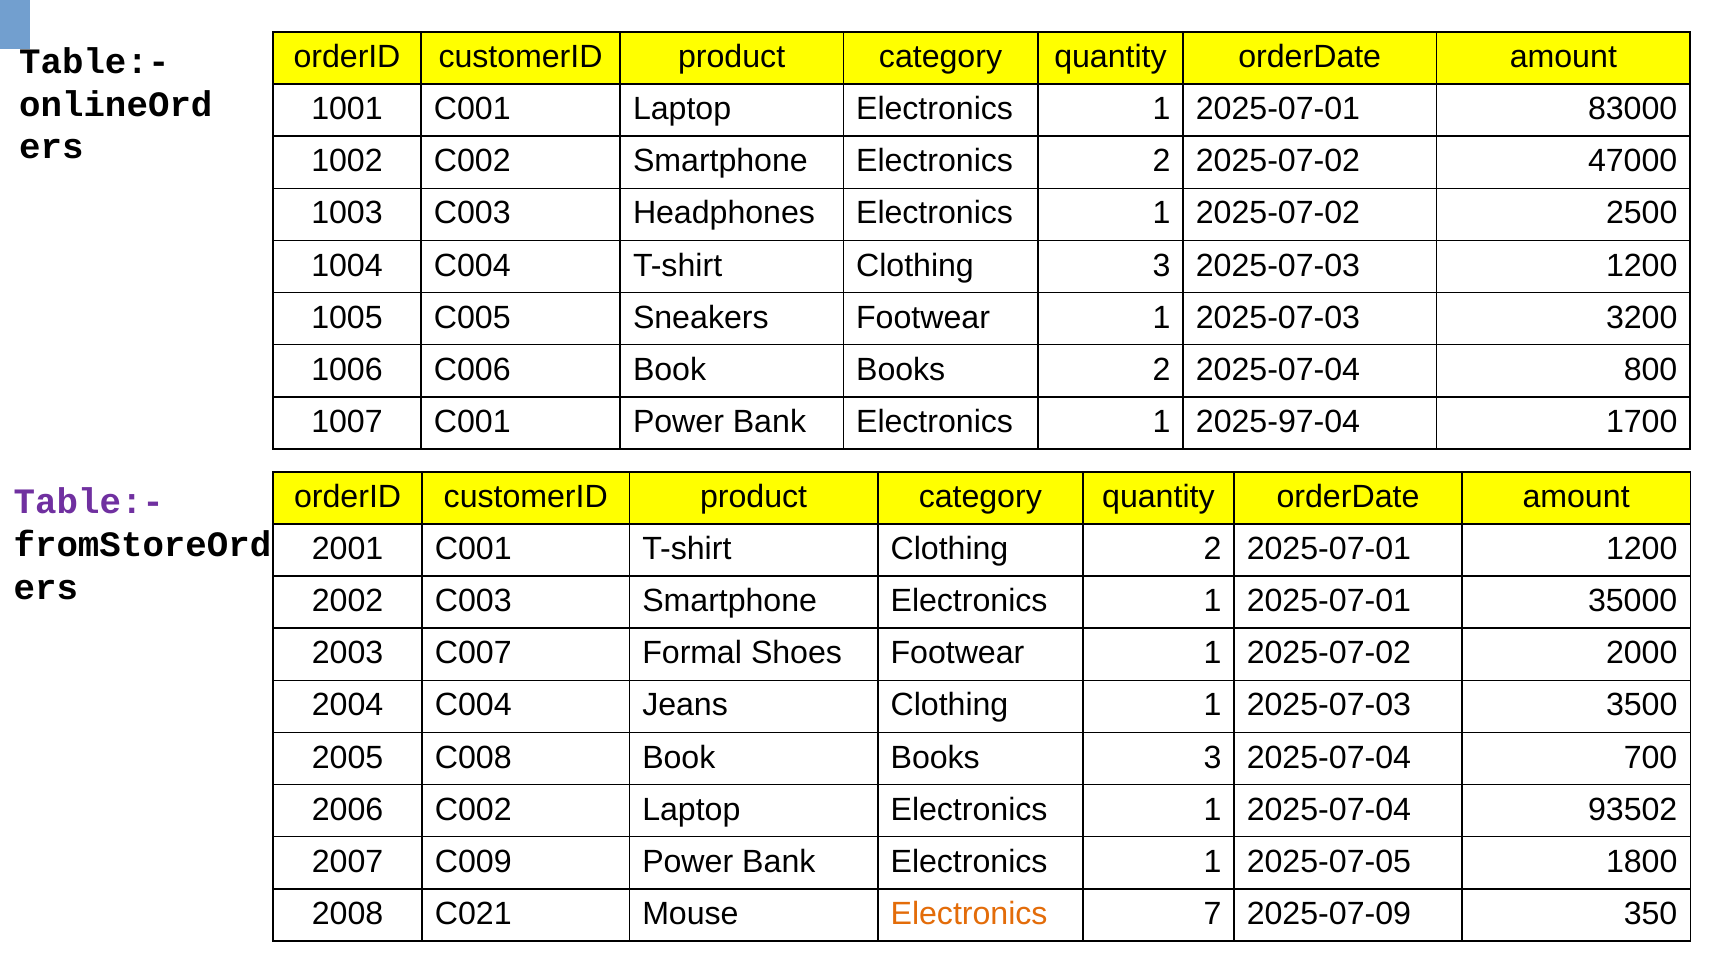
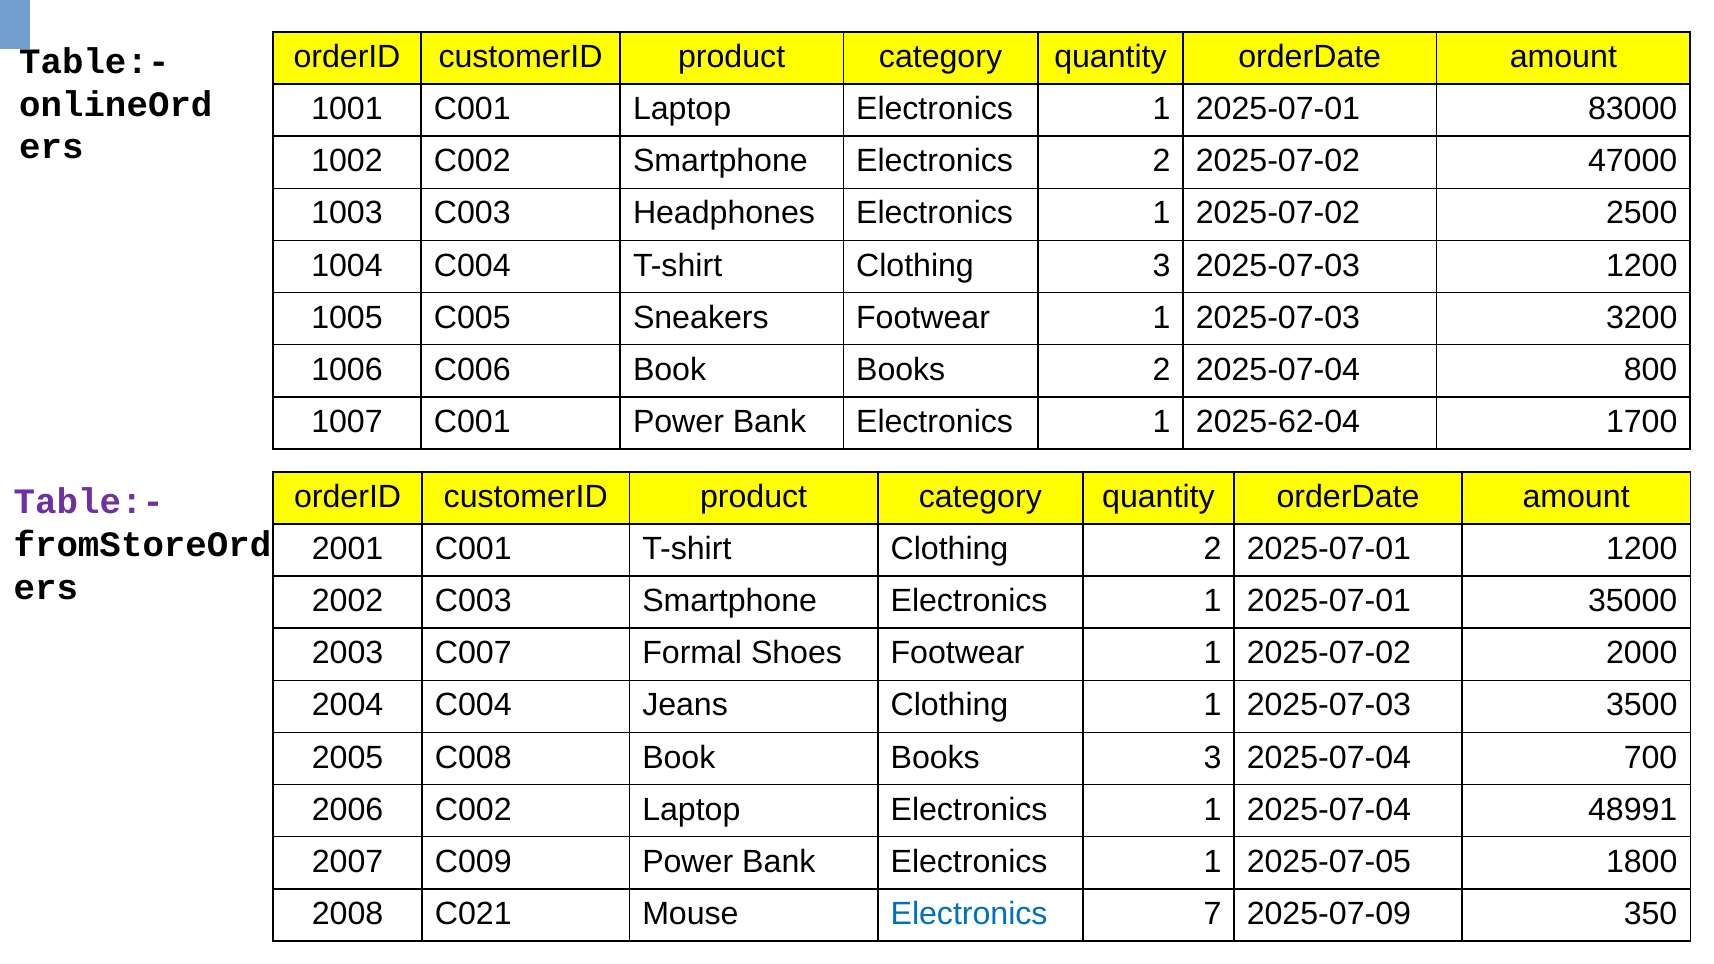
2025-97-04: 2025-97-04 -> 2025-62-04
93502: 93502 -> 48991
Electronics at (969, 914) colour: orange -> blue
